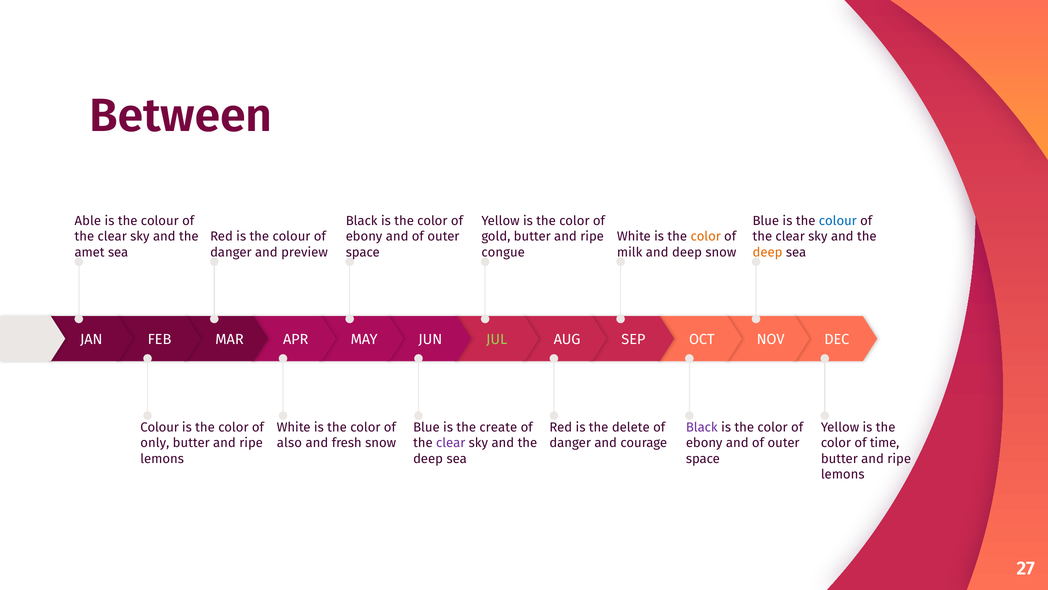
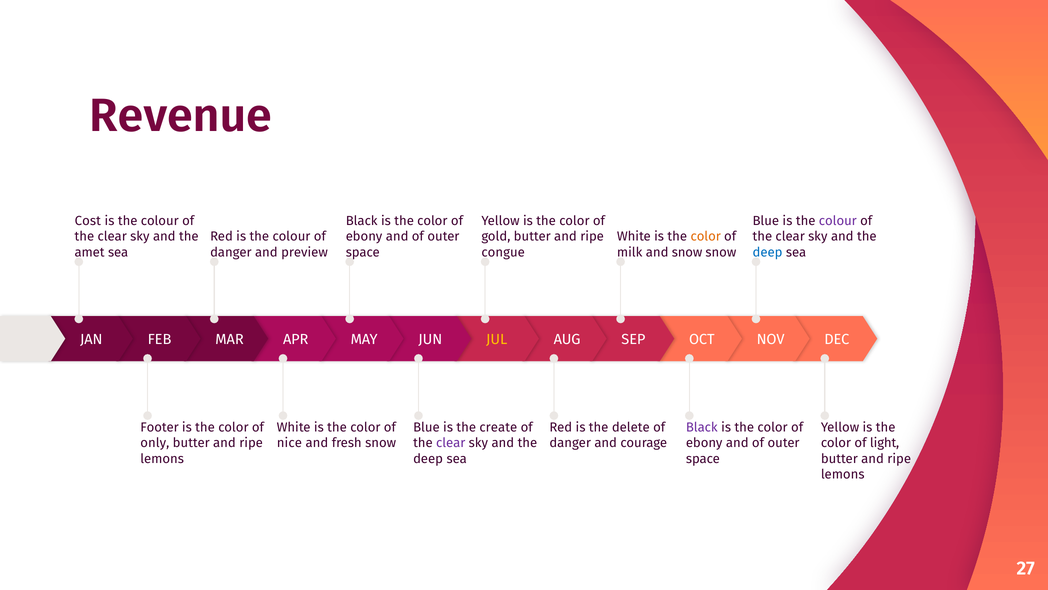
Between: Between -> Revenue
Able: Able -> Cost
colour at (838, 221) colour: blue -> purple
and deep: deep -> snow
deep at (768, 252) colour: orange -> blue
JUL colour: light green -> yellow
Colour at (160, 427): Colour -> Footer
also: also -> nice
time: time -> light
